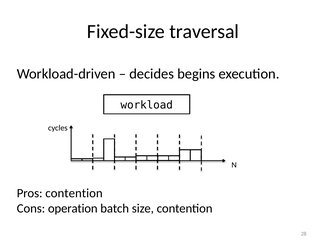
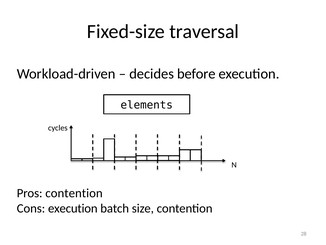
begins: begins -> before
workload: workload -> elements
Cons operation: operation -> execution
